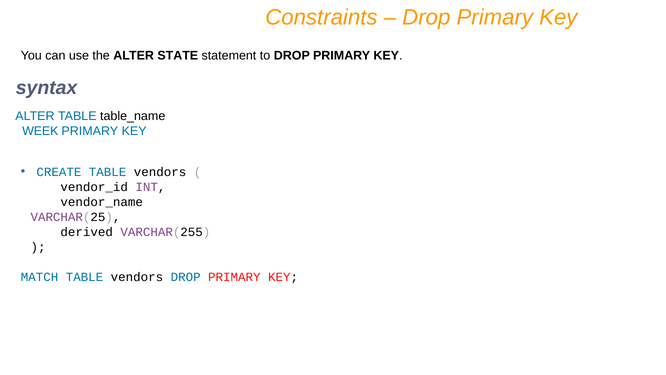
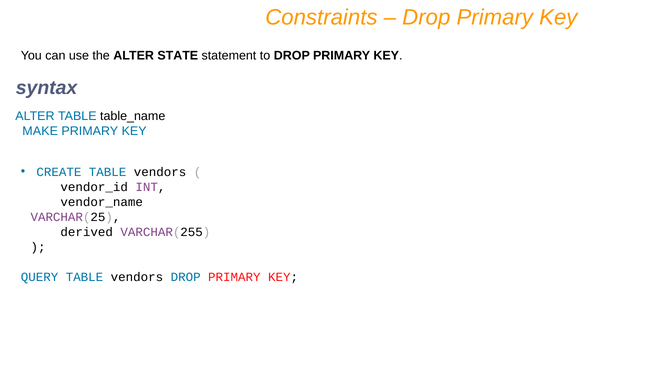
WEEK: WEEK -> MAKE
MATCH: MATCH -> QUERY
